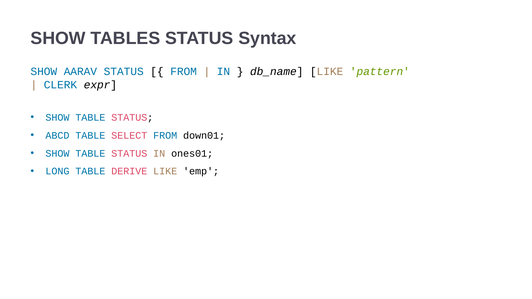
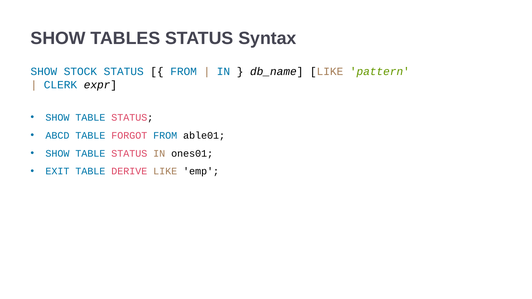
AARAV: AARAV -> STOCK
SELECT: SELECT -> FORGOT
down01: down01 -> able01
LONG: LONG -> EXIT
